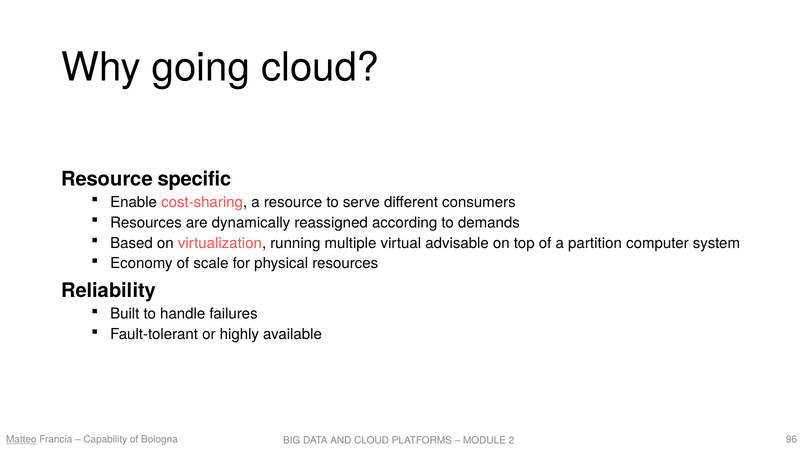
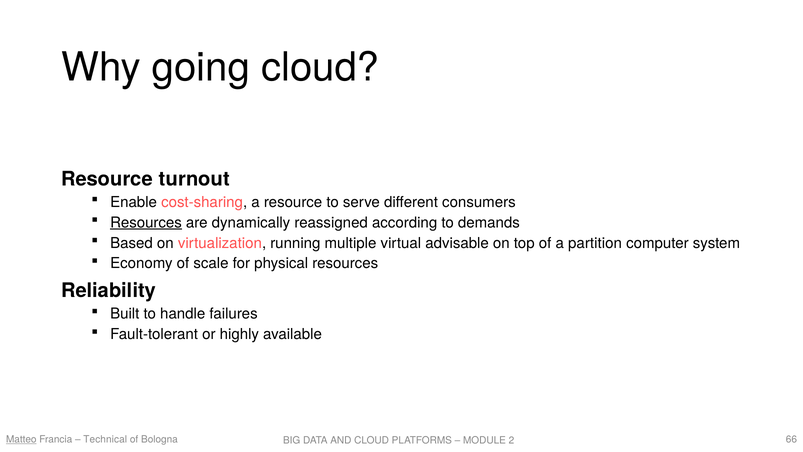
specific: specific -> turnout
Resources at (146, 222) underline: none -> present
Capability: Capability -> Technical
96: 96 -> 66
